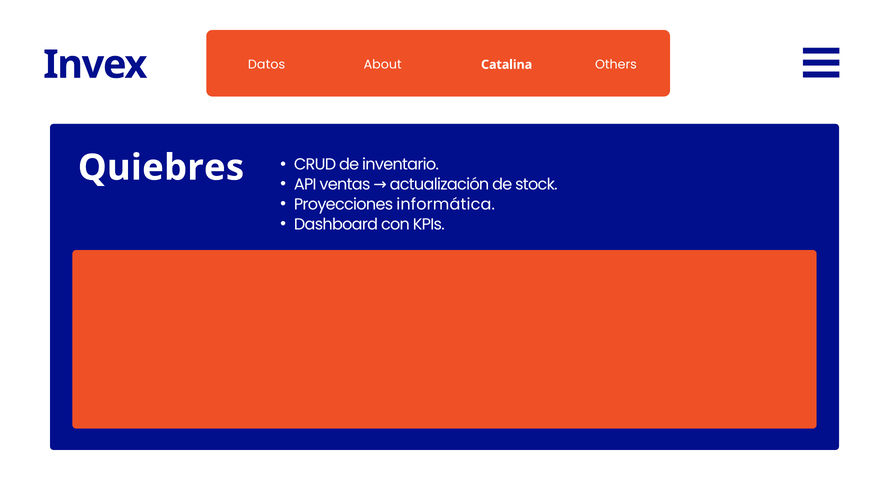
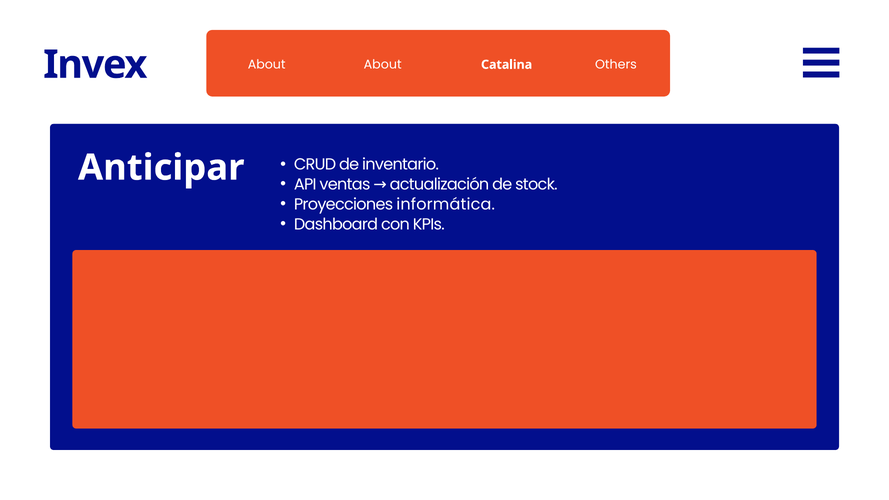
Datos at (267, 65): Datos -> About
Quiebres: Quiebres -> Anticipar
